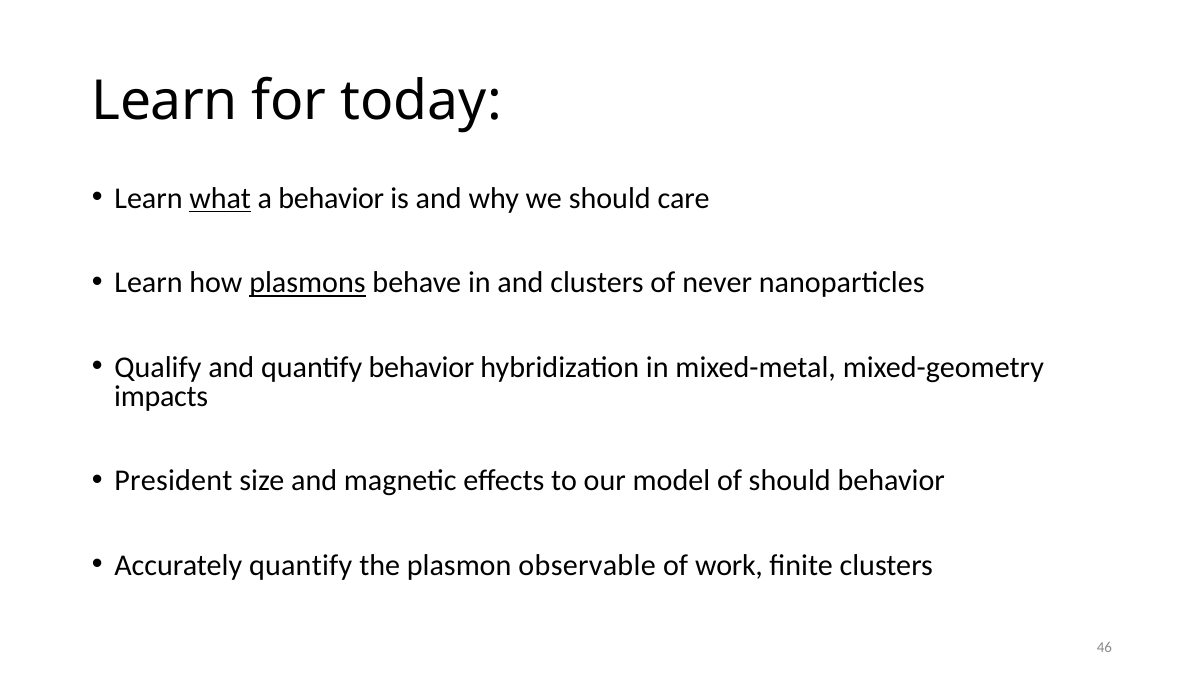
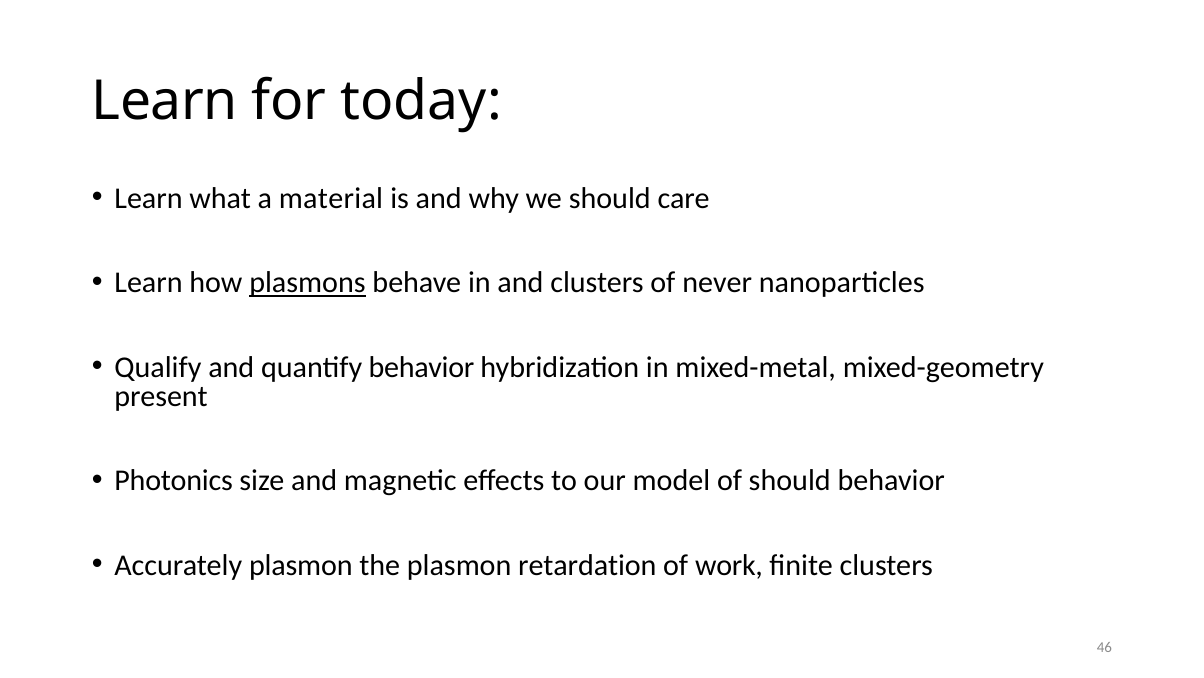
what underline: present -> none
a behavior: behavior -> material
impacts: impacts -> present
President: President -> Photonics
Accurately quantify: quantify -> plasmon
observable: observable -> retardation
